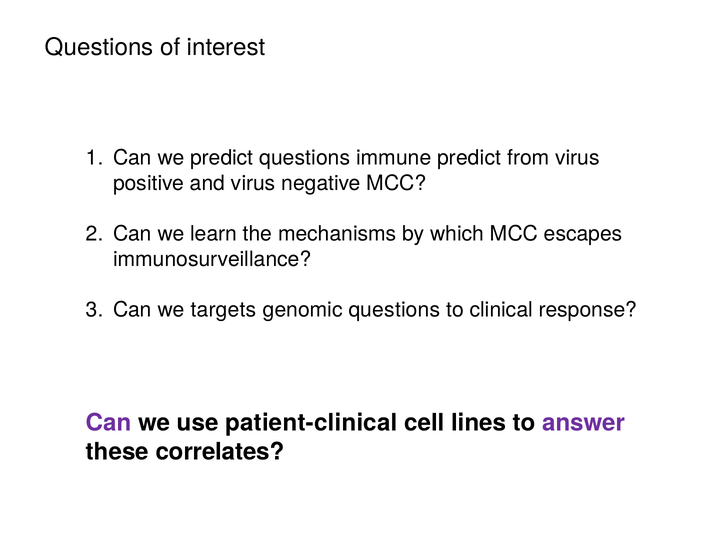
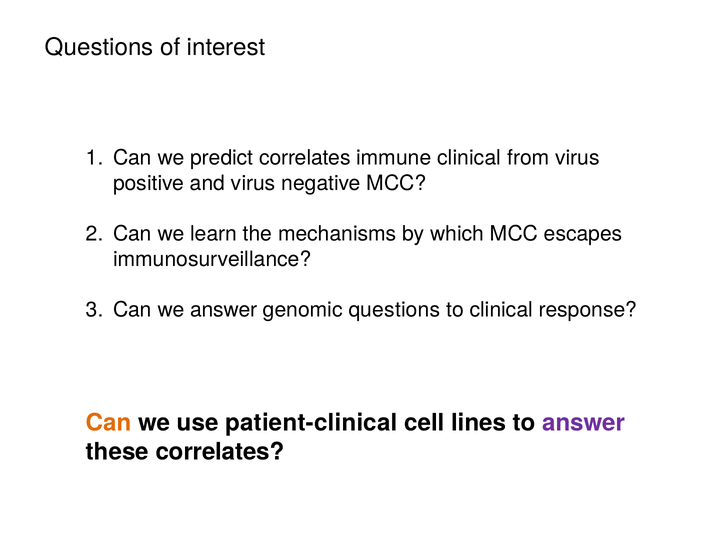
predict questions: questions -> correlates
immune predict: predict -> clinical
we targets: targets -> answer
Can at (109, 423) colour: purple -> orange
